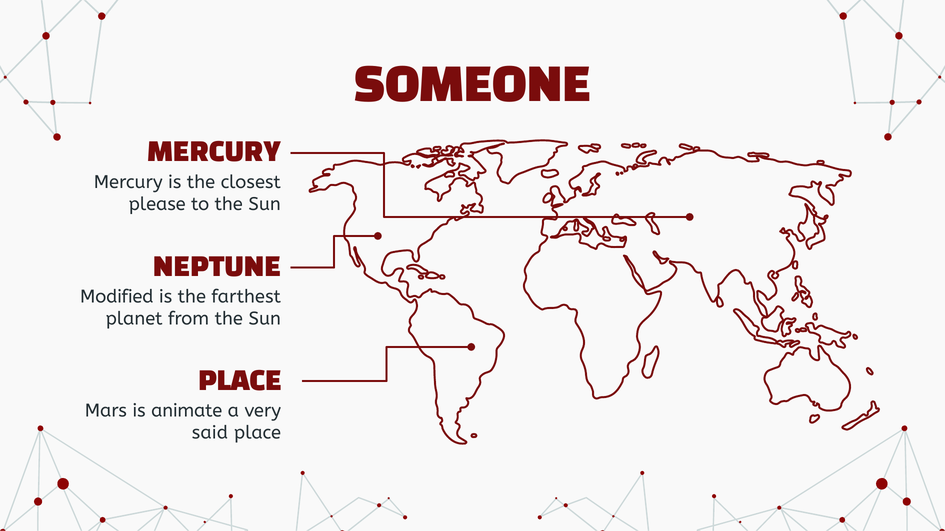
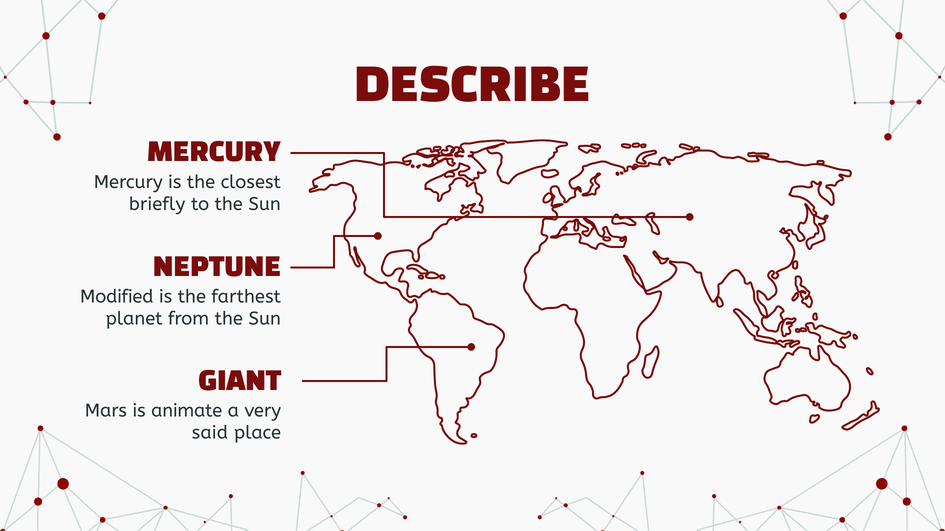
SOMEONE: SOMEONE -> DESCRIBE
please: please -> briefly
PLACE at (240, 382): PLACE -> GIANT
